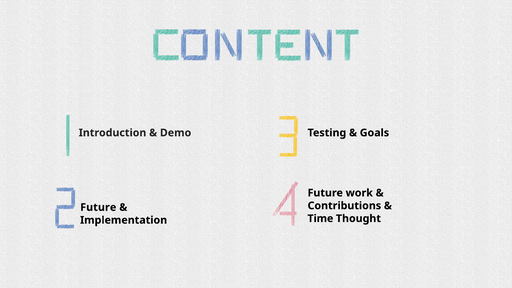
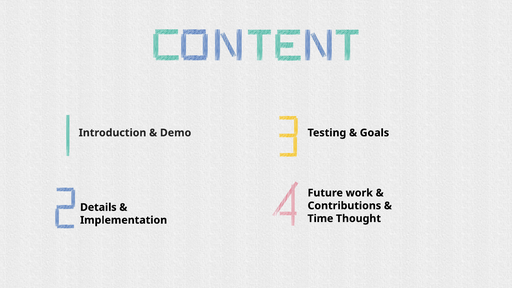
Future at (98, 207): Future -> Details
